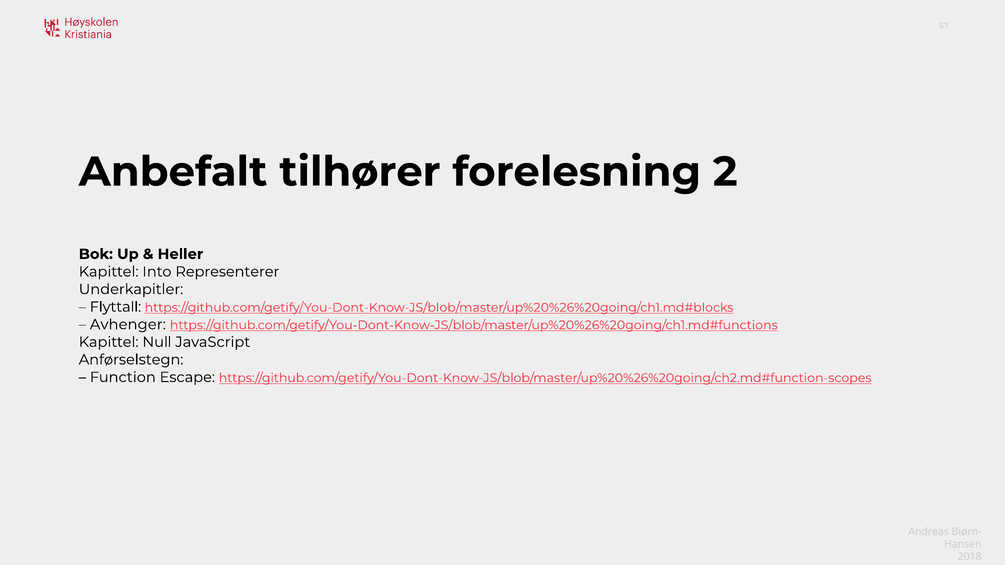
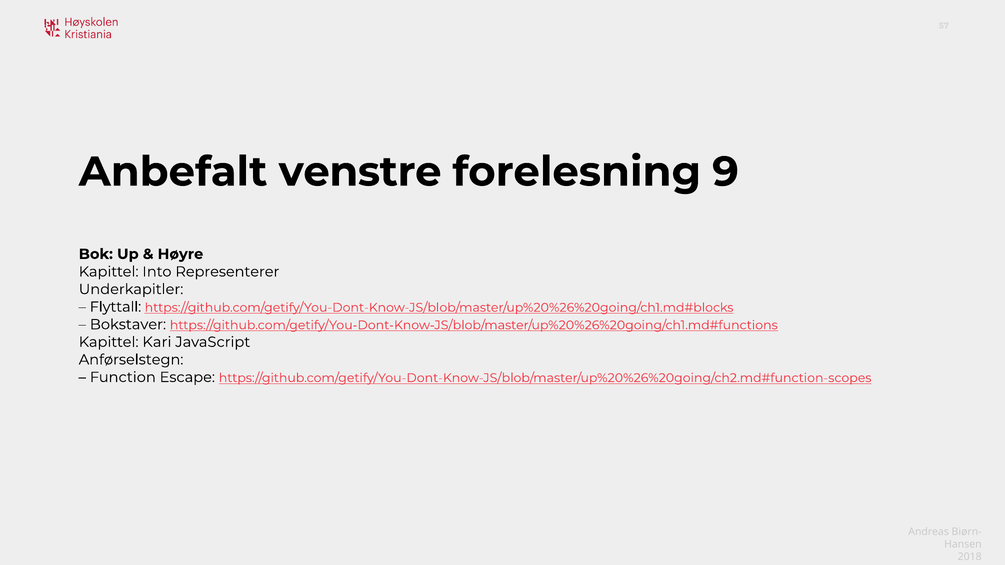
tilhører: tilhører -> venstre
2: 2 -> 9
Heller: Heller -> Høyre
Avhenger: Avhenger -> Bokstaver
Null: Null -> Kari
